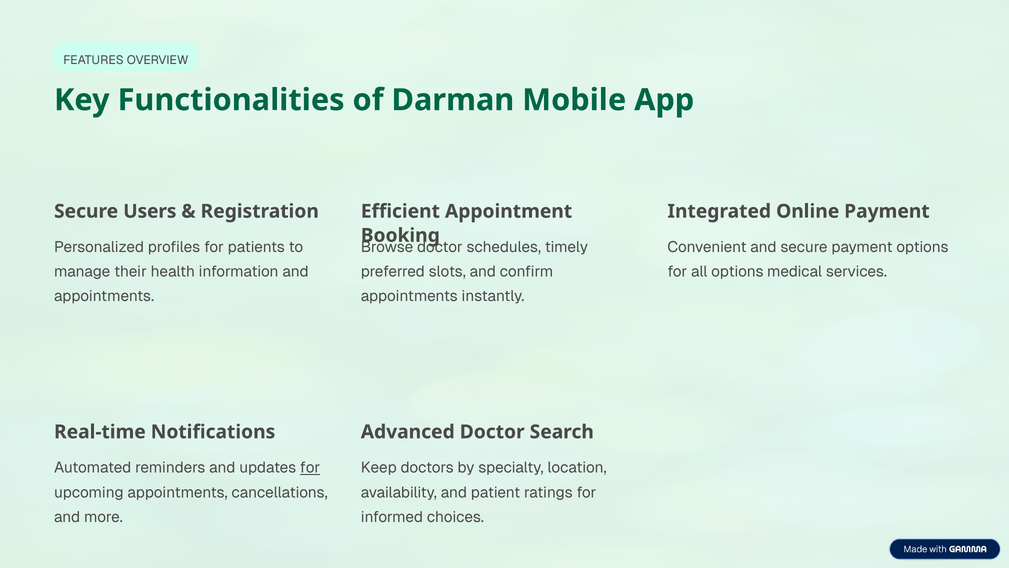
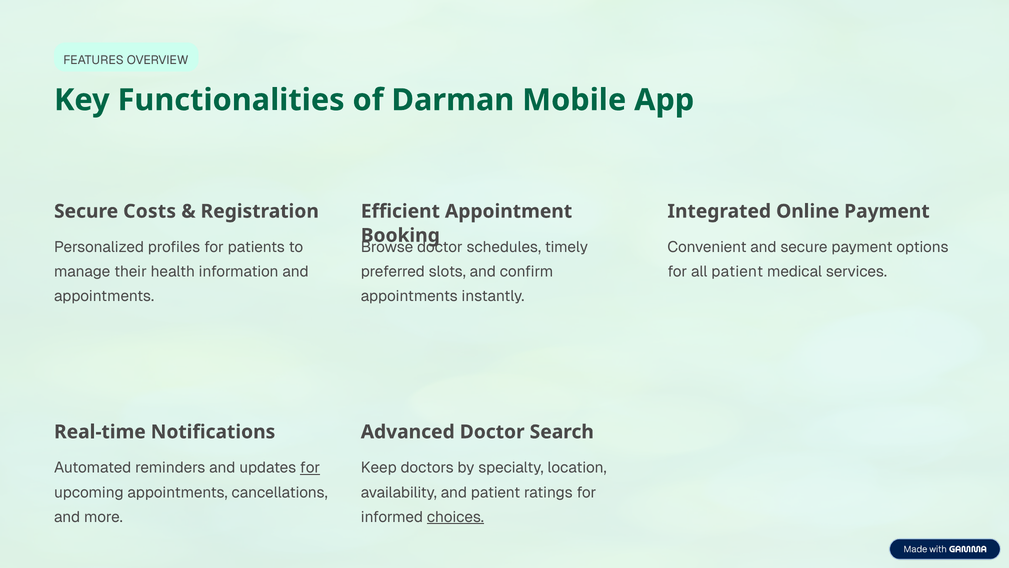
Users: Users -> Costs
all options: options -> patient
choices underline: none -> present
